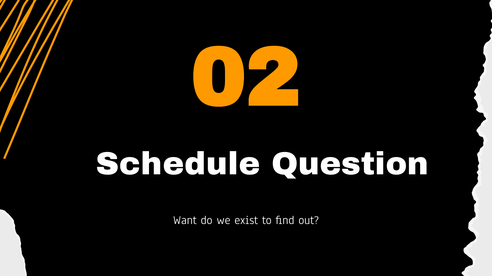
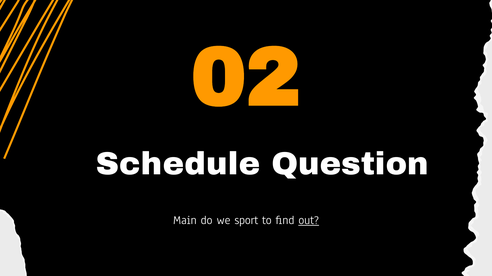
Want: Want -> Main
exist: exist -> sport
out underline: none -> present
